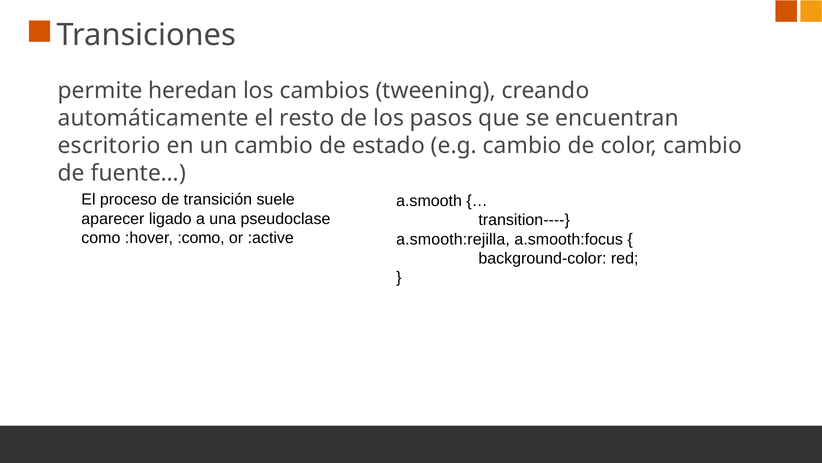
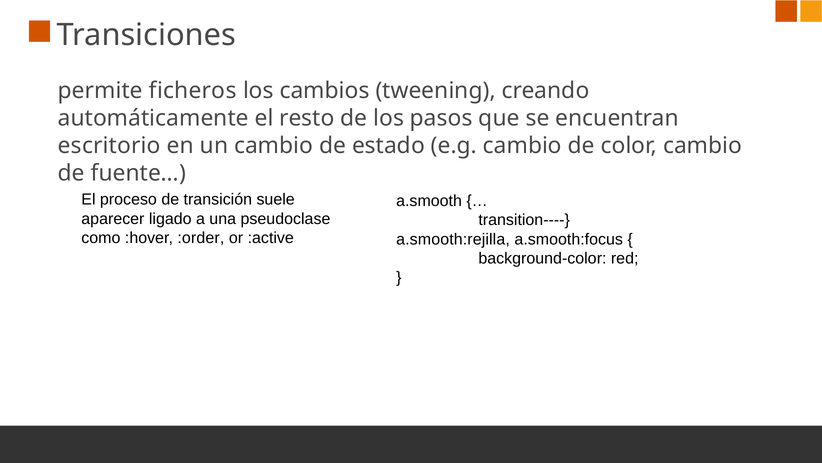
heredan: heredan -> ficheros
:como: :como -> :order
